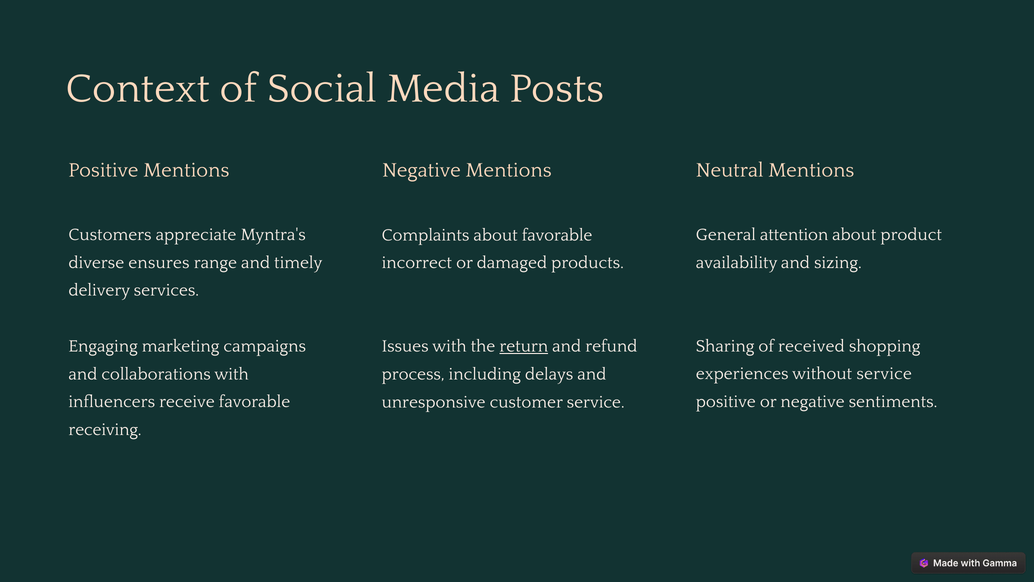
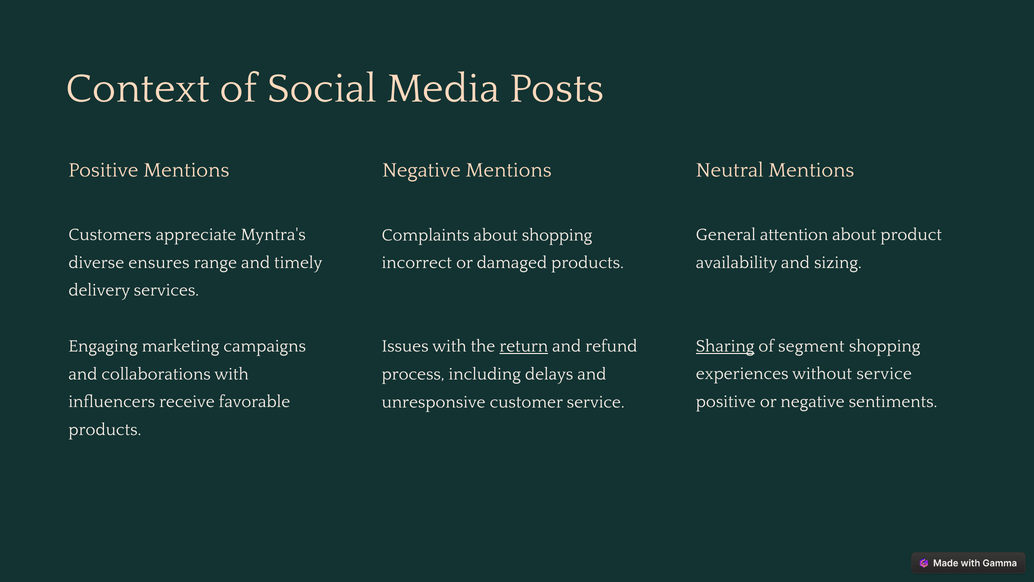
about favorable: favorable -> shopping
Sharing underline: none -> present
received: received -> segment
receiving at (105, 429): receiving -> products
